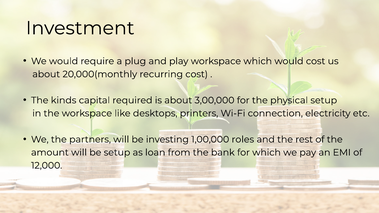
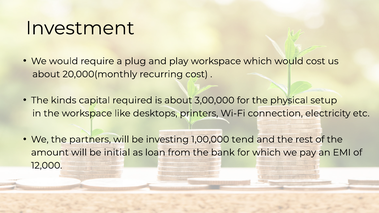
roles: roles -> tend
be setup: setup -> initial
